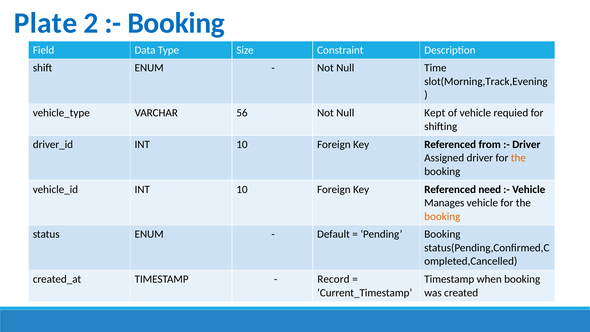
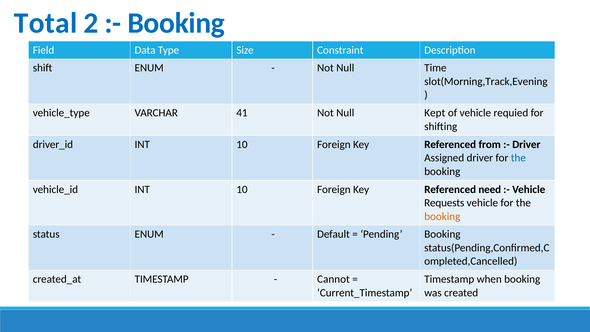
Plate: Plate -> Total
56: 56 -> 41
the at (518, 158) colour: orange -> blue
Manages: Manages -> Requests
Record: Record -> Cannot
